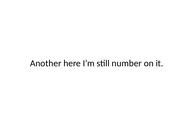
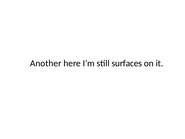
number: number -> surfaces
